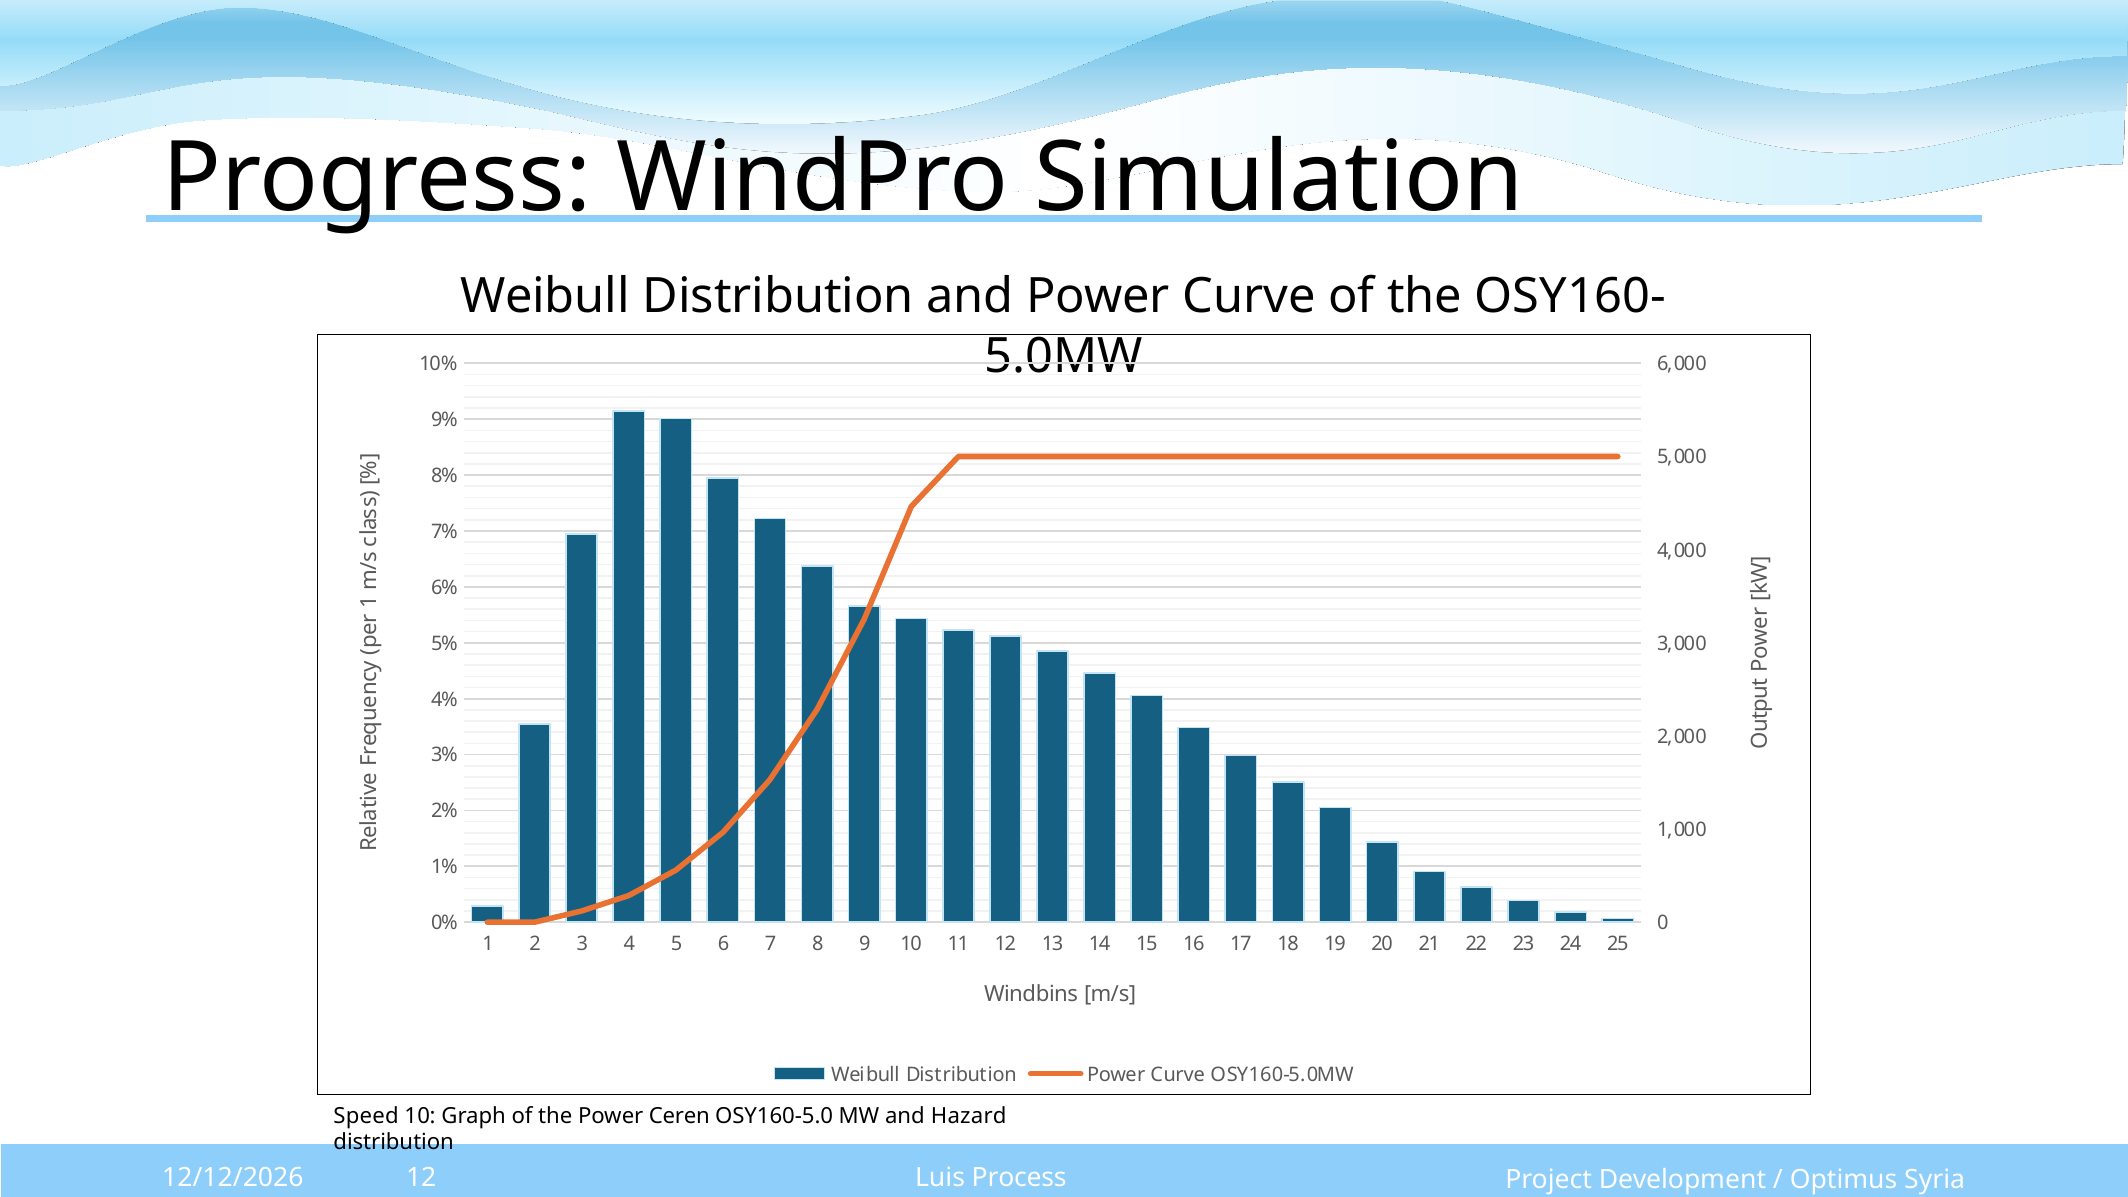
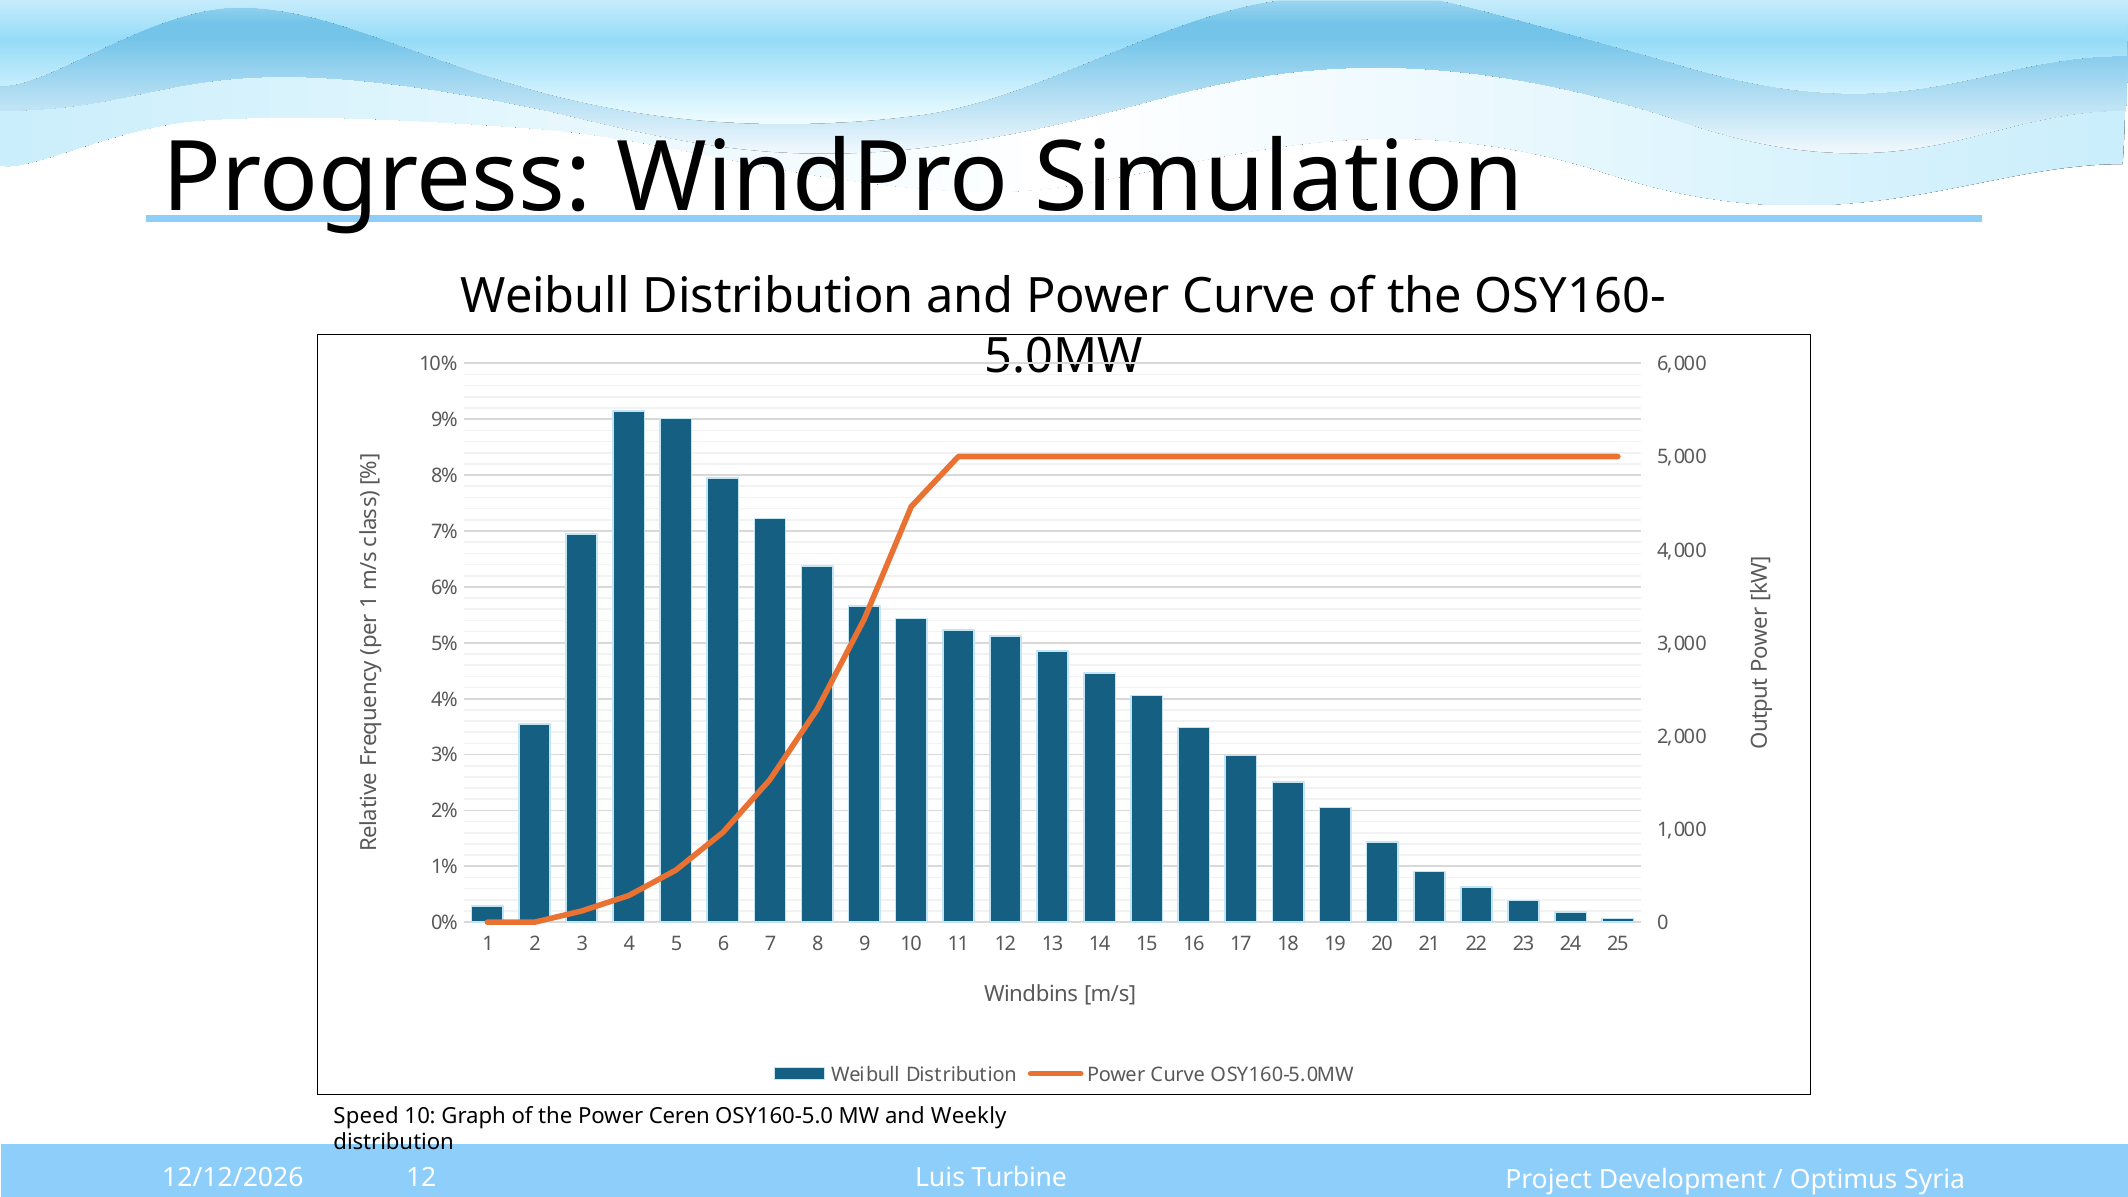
Hazard: Hazard -> Weekly
Process: Process -> Turbine
